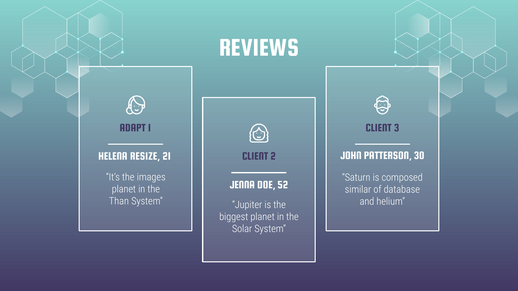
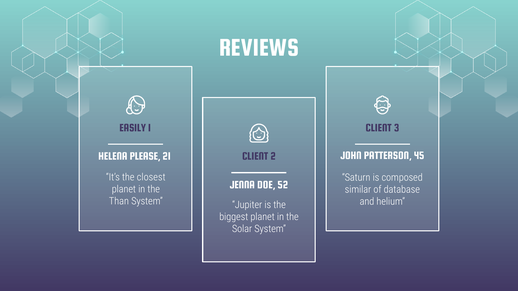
ADAPT: ADAPT -> EASILY
30: 30 -> 45
RESIZE: RESIZE -> PLEASE
images: images -> closest
